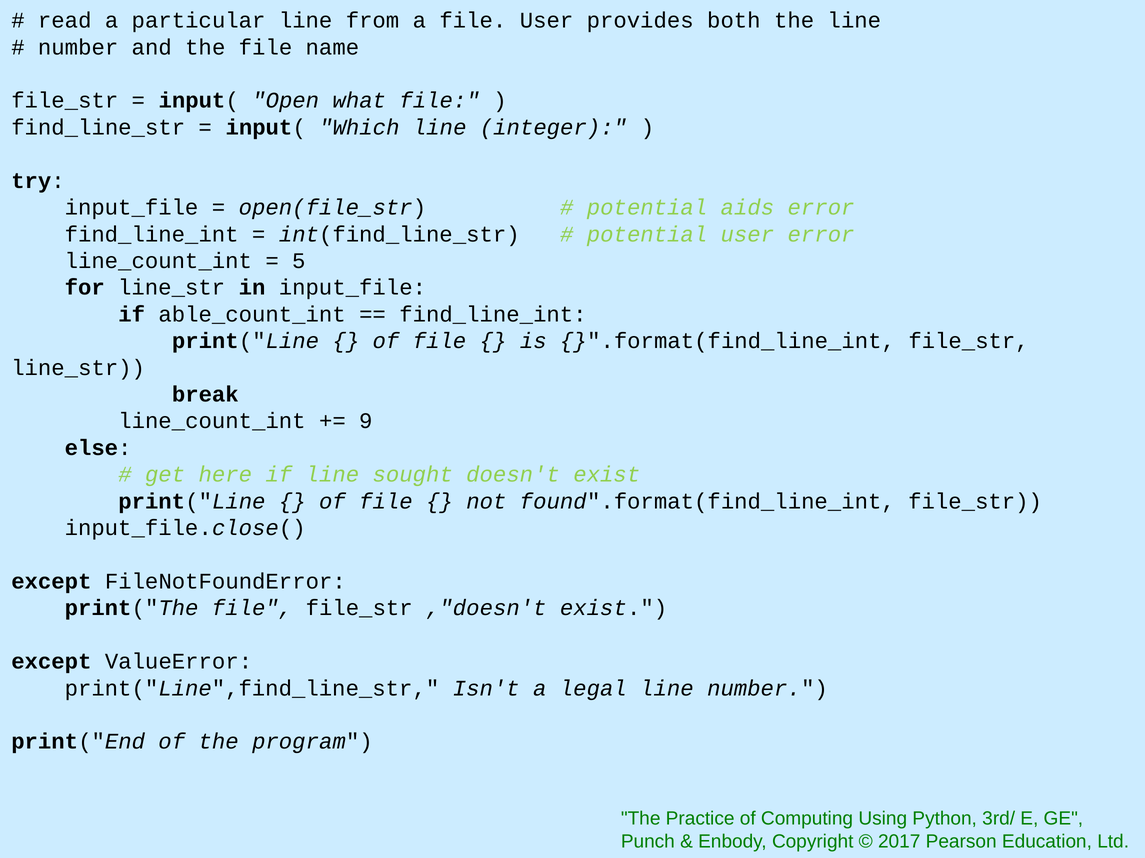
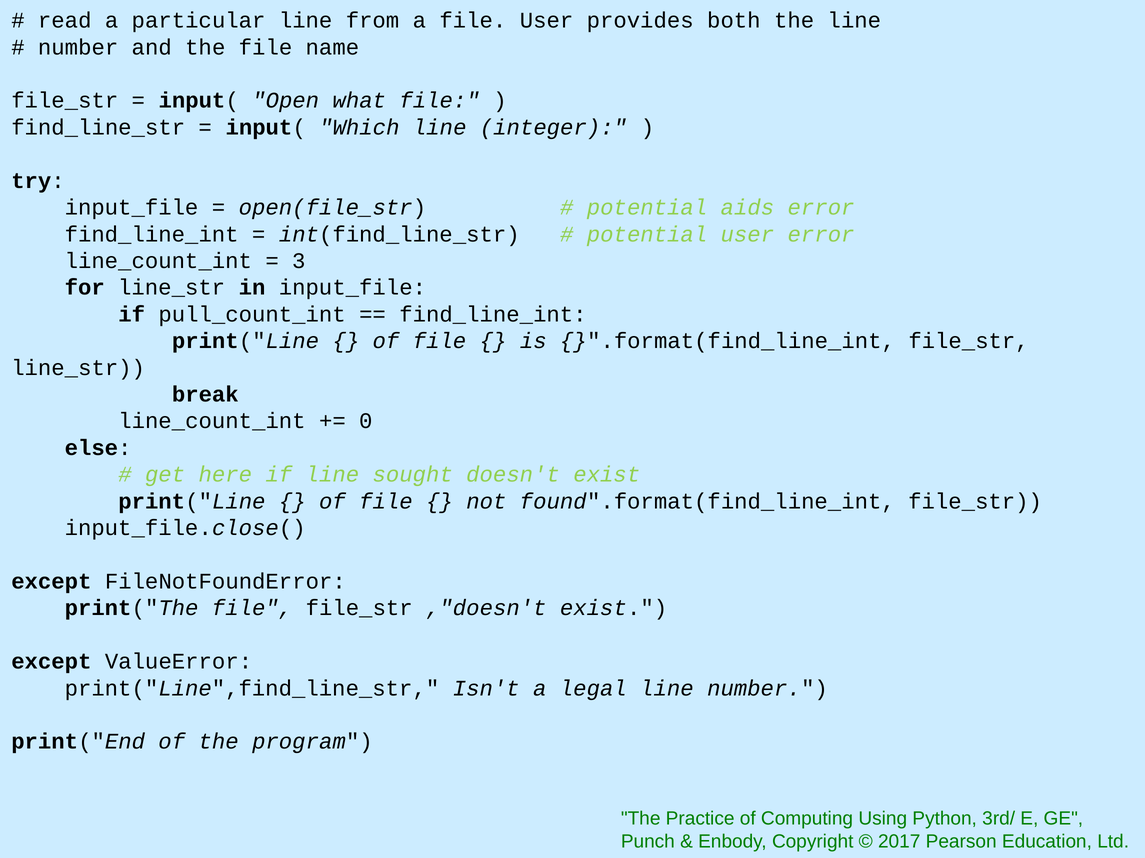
5: 5 -> 3
able_count_int: able_count_int -> pull_count_int
9: 9 -> 0
